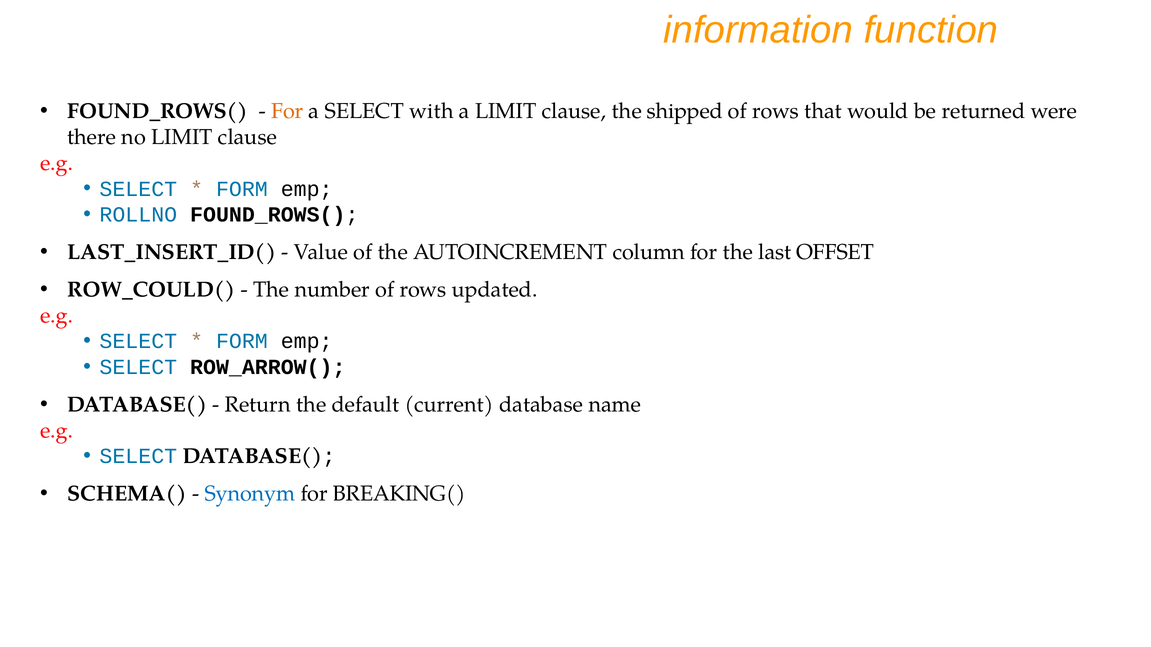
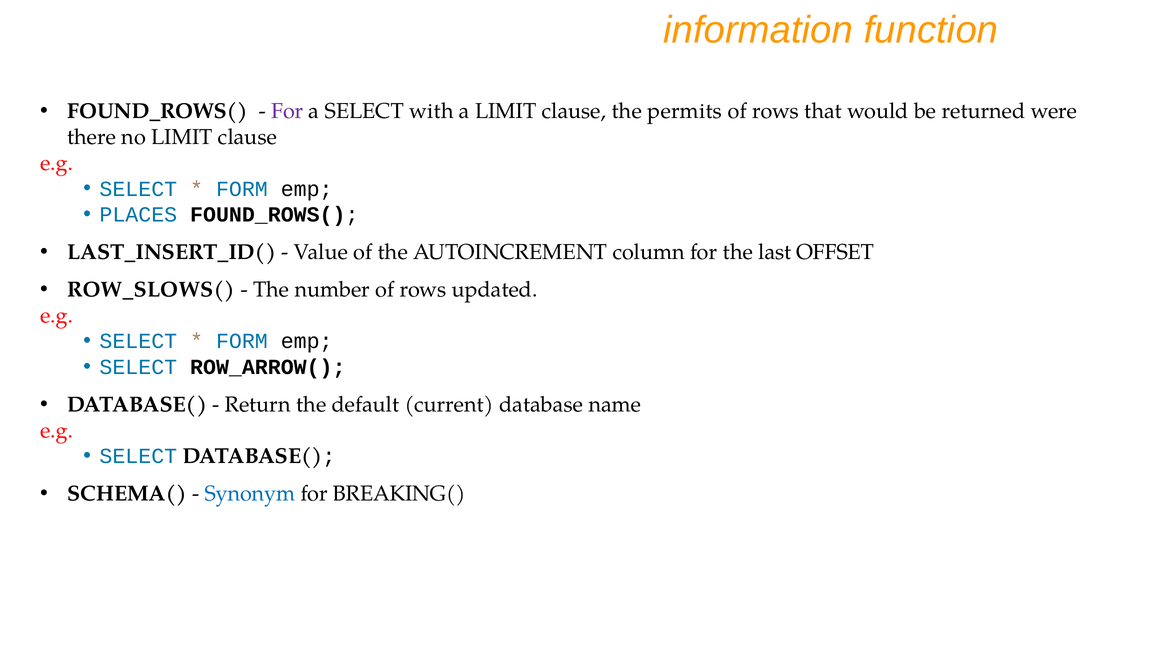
For at (287, 111) colour: orange -> purple
shipped: shipped -> permits
ROLLNO: ROLLNO -> PLACES
ROW_COULD(: ROW_COULD( -> ROW_SLOWS(
